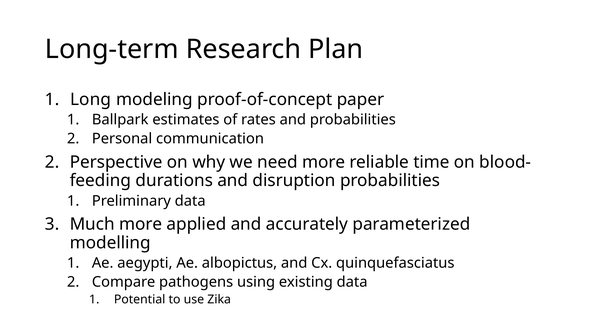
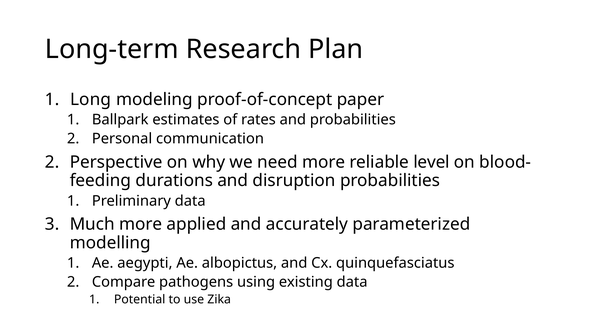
time: time -> level
